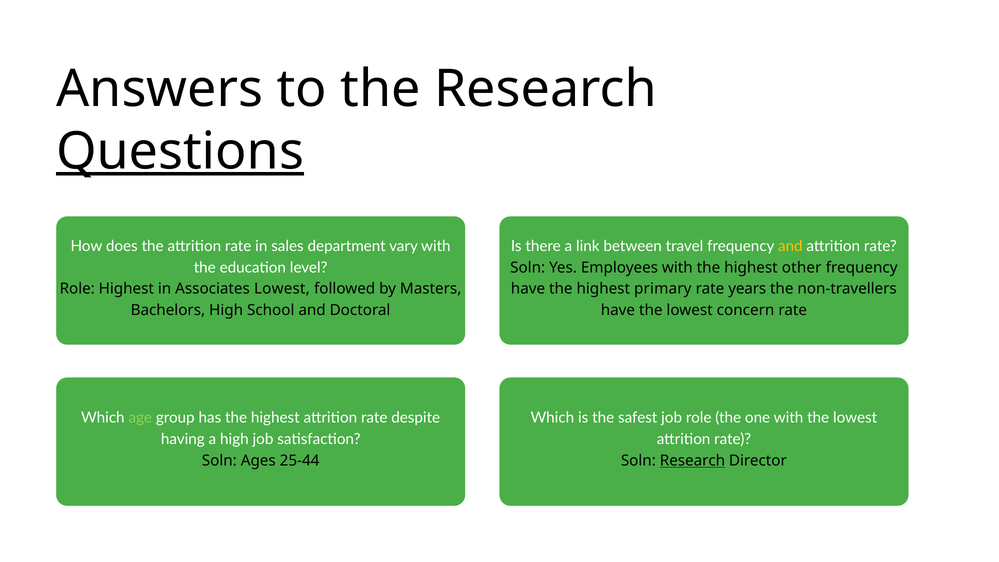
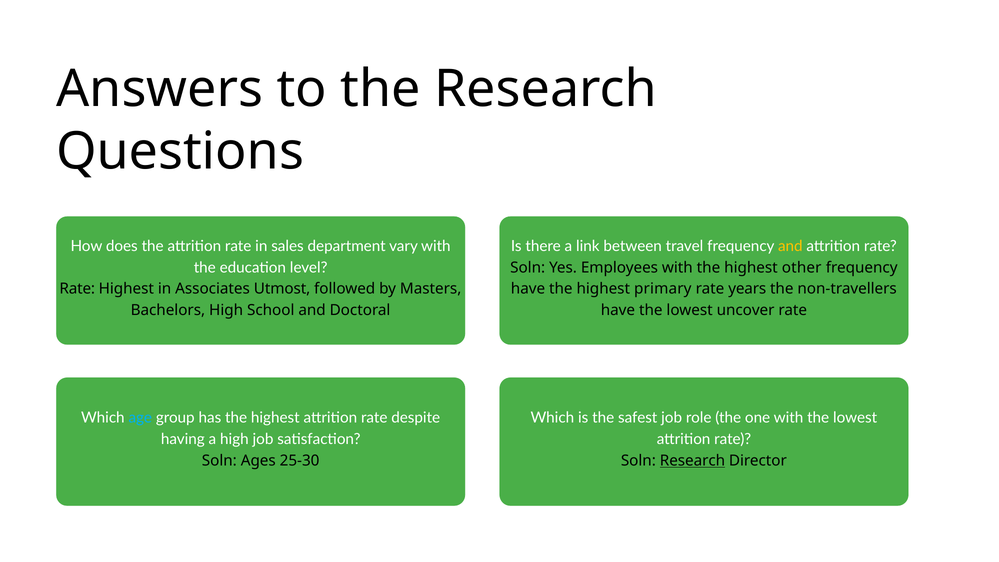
Questions underline: present -> none
Role at (77, 289): Role -> Rate
Associates Lowest: Lowest -> Utmost
concern: concern -> uncover
age colour: light green -> light blue
25-44: 25-44 -> 25-30
